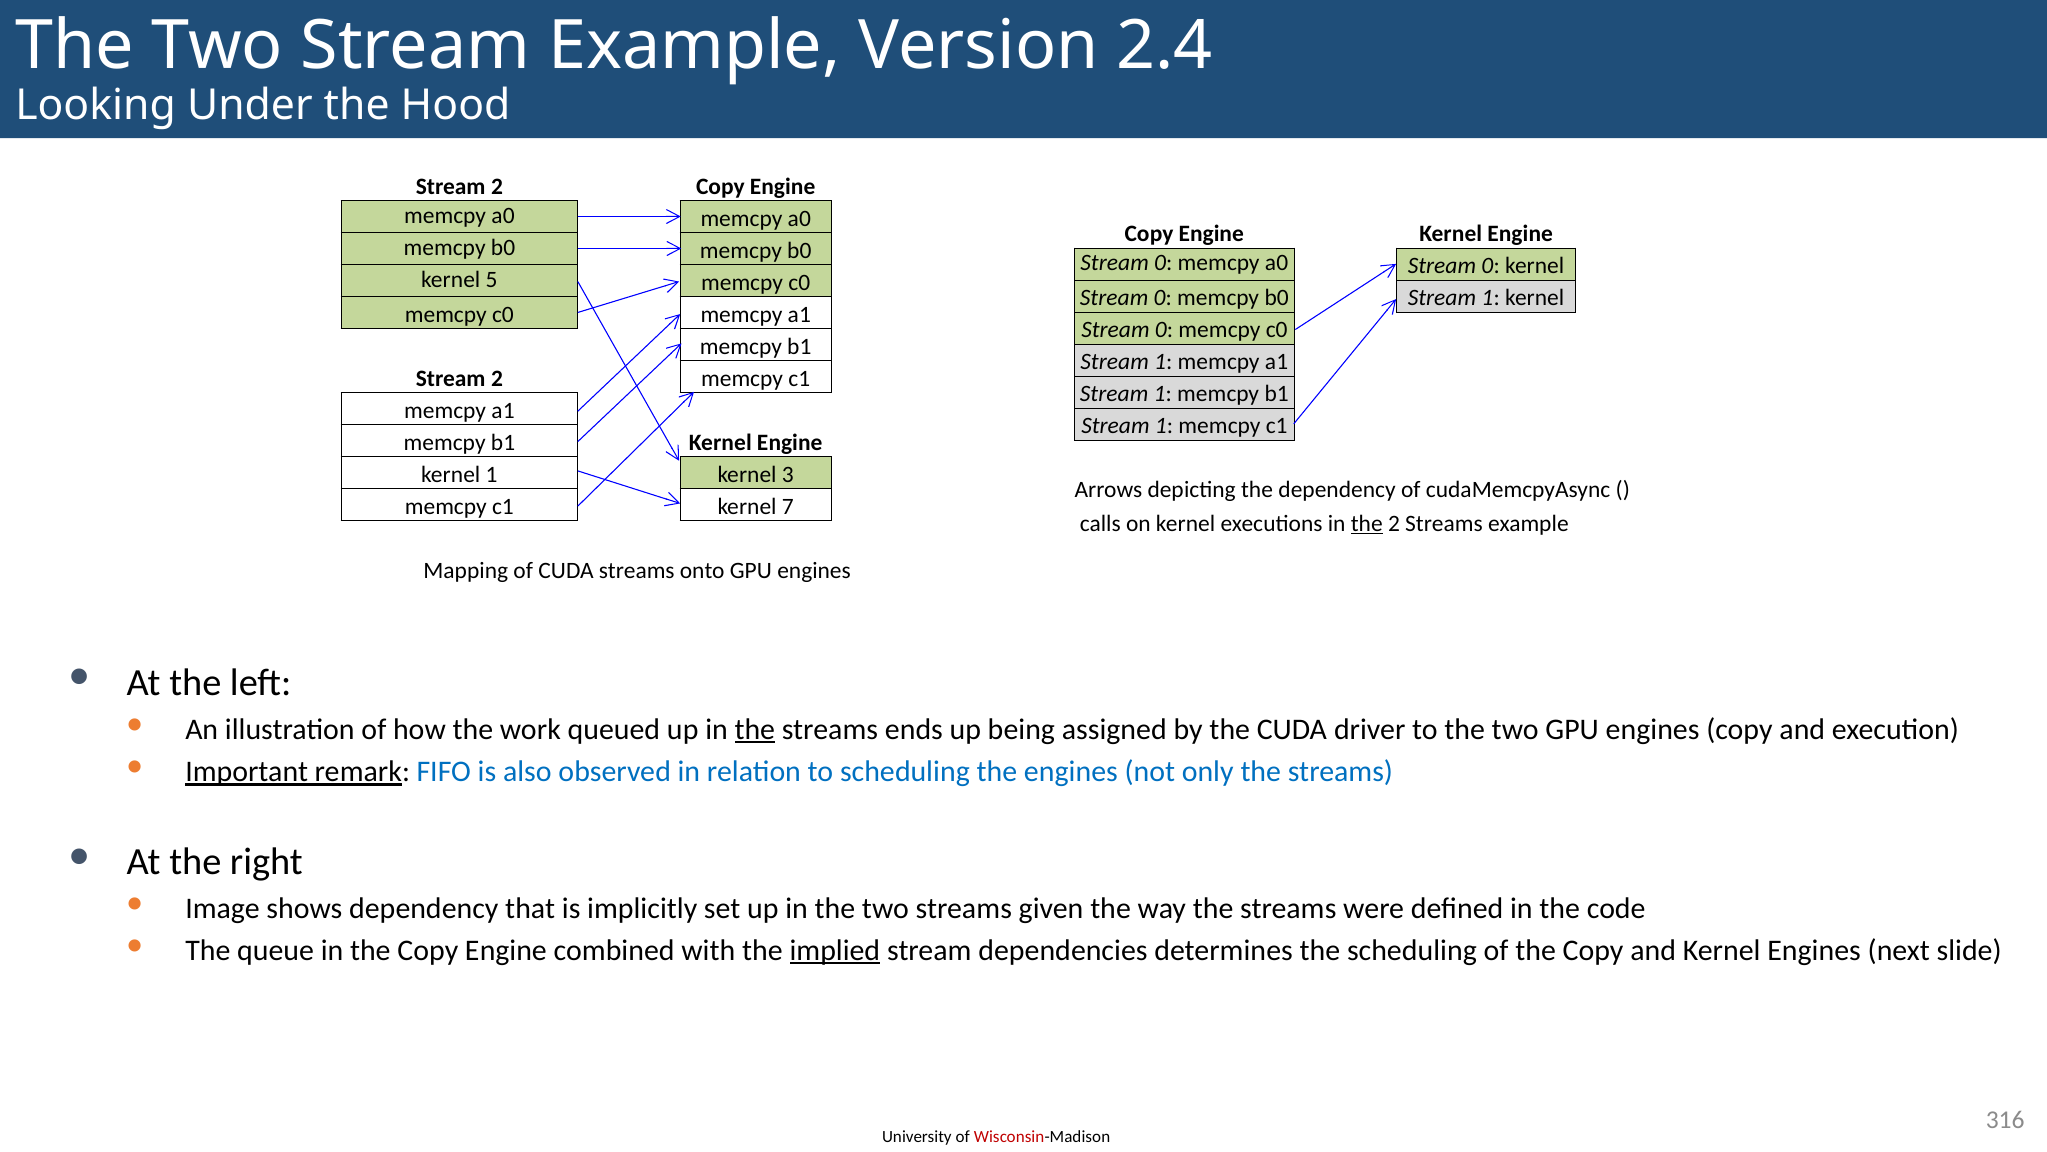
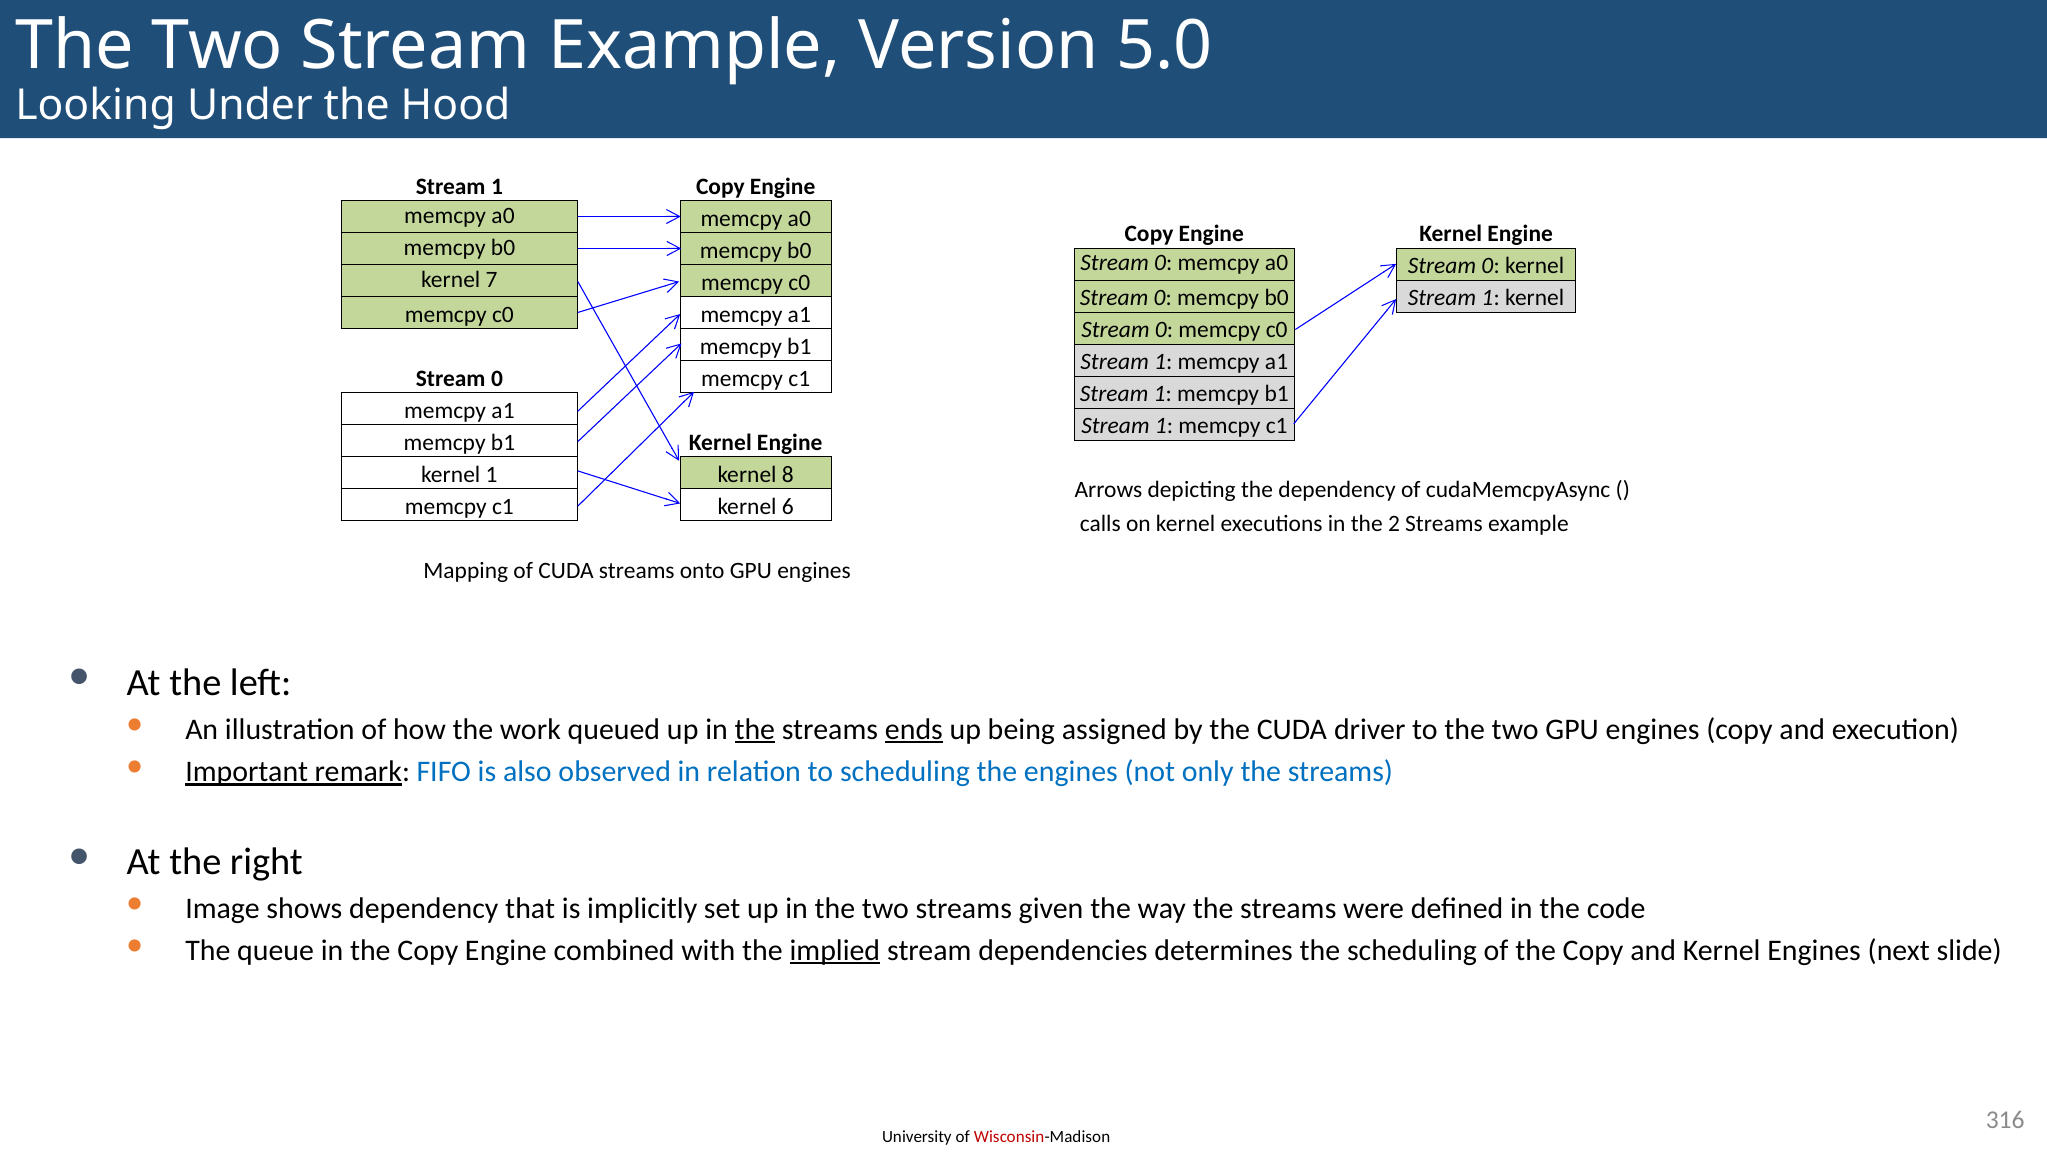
2.4: 2.4 -> 5.0
2 at (497, 186): 2 -> 1
5: 5 -> 7
2 at (497, 378): 2 -> 0
3: 3 -> 8
7: 7 -> 6
the at (1367, 523) underline: present -> none
ends underline: none -> present
